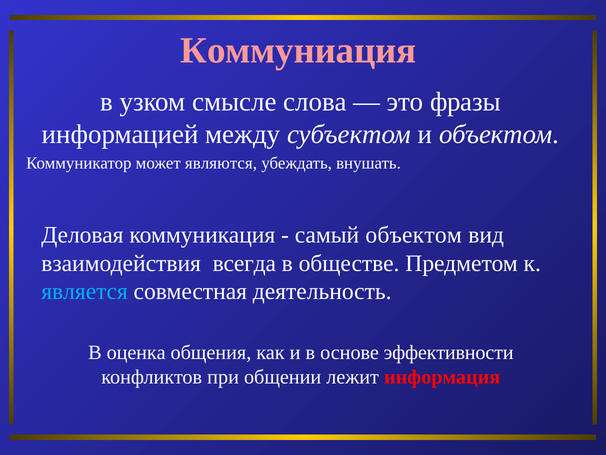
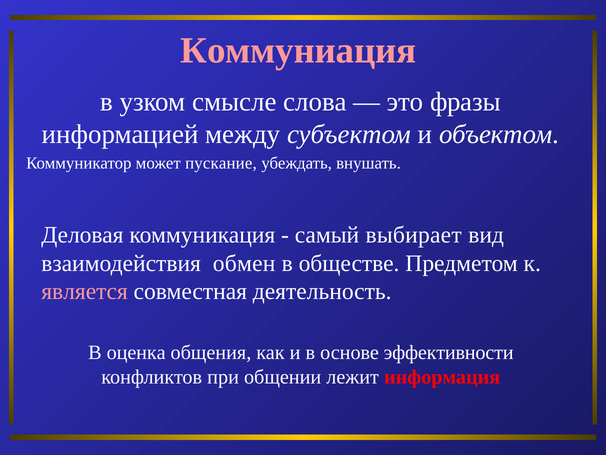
являются: являются -> пускание
самый объектом: объектом -> выбирает
всегда: всегда -> обмен
является colour: light blue -> pink
